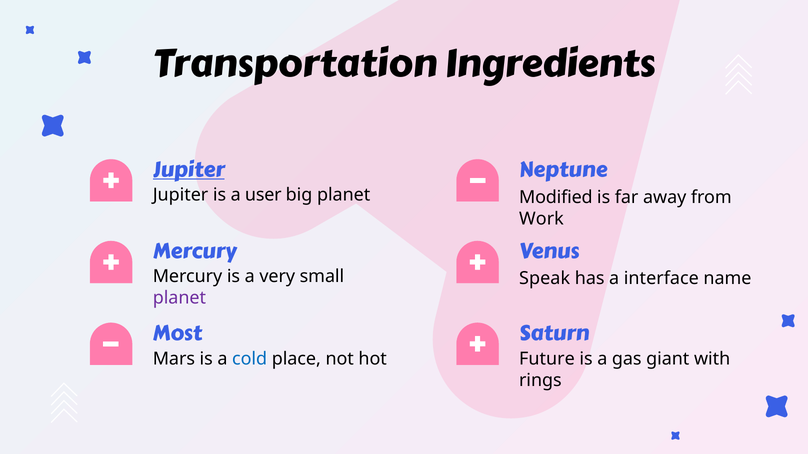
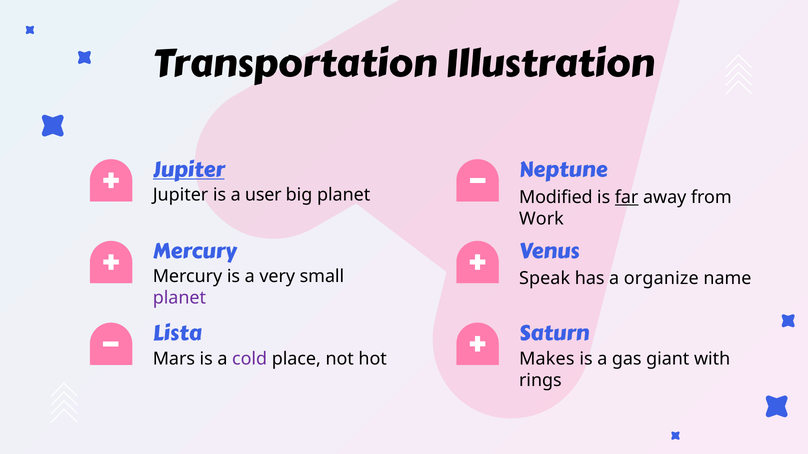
Ingredients: Ingredients -> Illustration
far underline: none -> present
interface: interface -> organize
Most: Most -> Lista
cold colour: blue -> purple
Future: Future -> Makes
